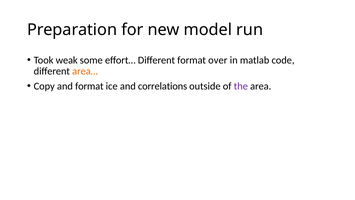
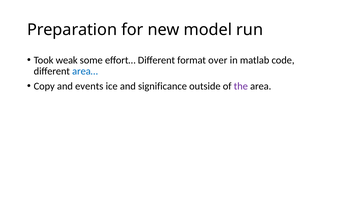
area… colour: orange -> blue
and format: format -> events
correlations: correlations -> significance
